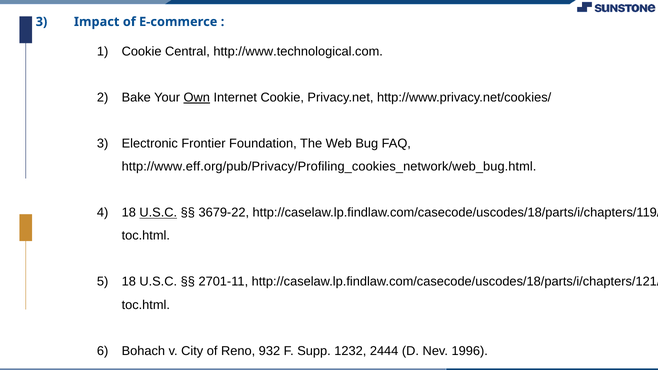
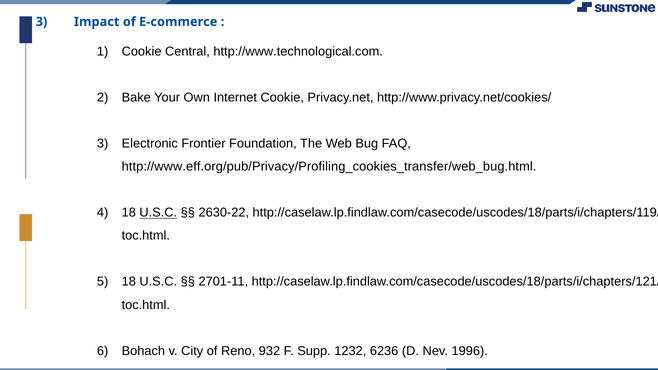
Own underline: present -> none
http://www.eff.org/pub/Privacy/Profiling_cookies_network/web_bug.html: http://www.eff.org/pub/Privacy/Profiling_cookies_network/web_bug.html -> http://www.eff.org/pub/Privacy/Profiling_cookies_transfer/web_bug.html
3679-22: 3679-22 -> 2630-22
2444: 2444 -> 6236
